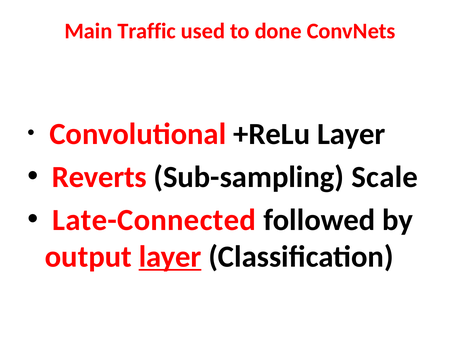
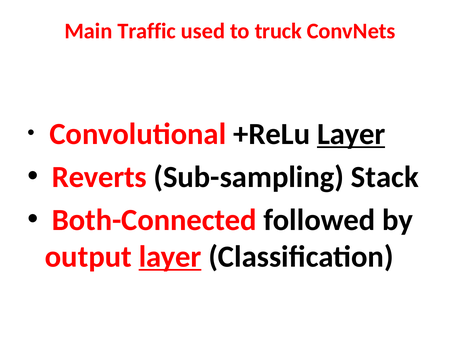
done: done -> truck
Layer at (351, 134) underline: none -> present
Scale: Scale -> Stack
Late-Connected: Late-Connected -> Both-Connected
